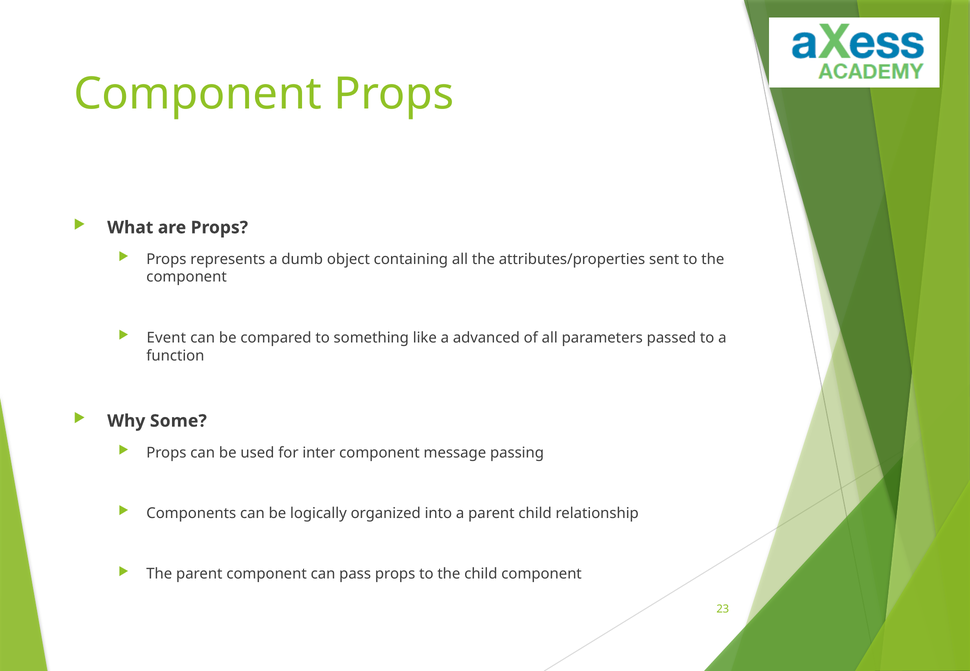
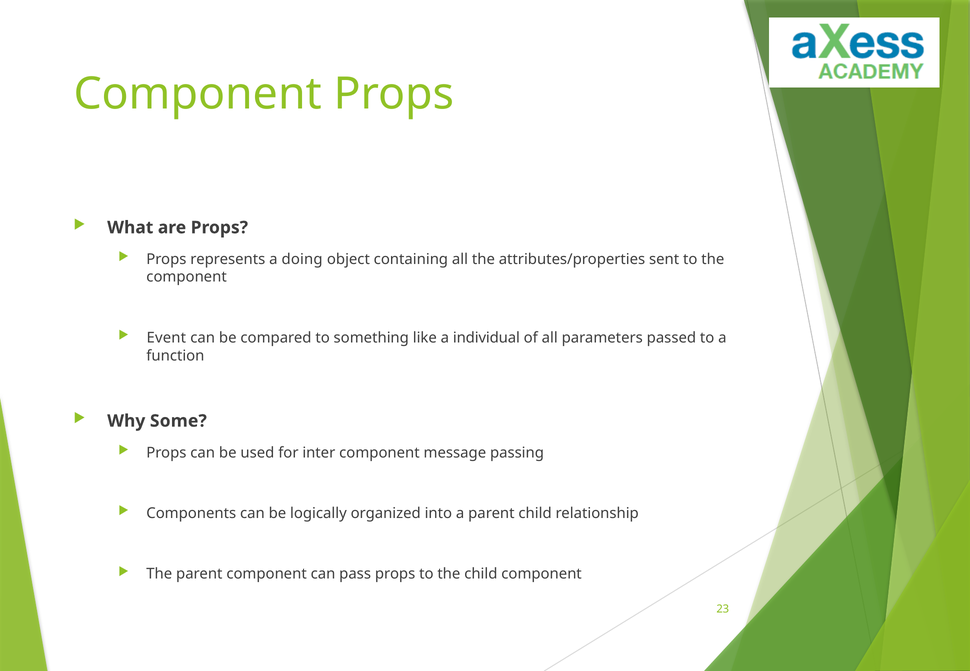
dumb: dumb -> doing
advanced: advanced -> individual
